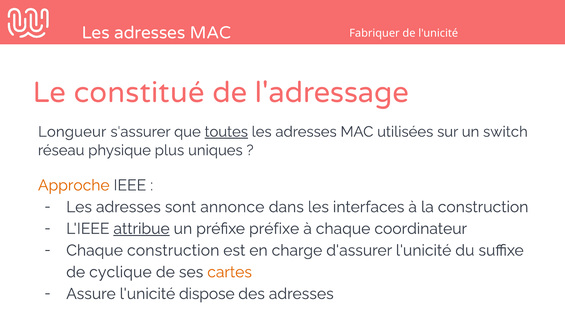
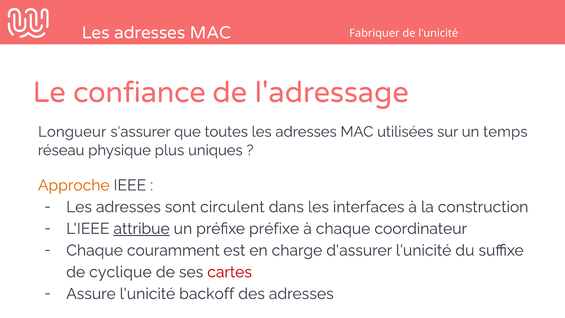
constitué: constitué -> confiance
toutes underline: present -> none
switch: switch -> temps
annonce: annonce -> circulent
Chaque construction: construction -> couramment
cartes colour: orange -> red
dispose: dispose -> backoff
